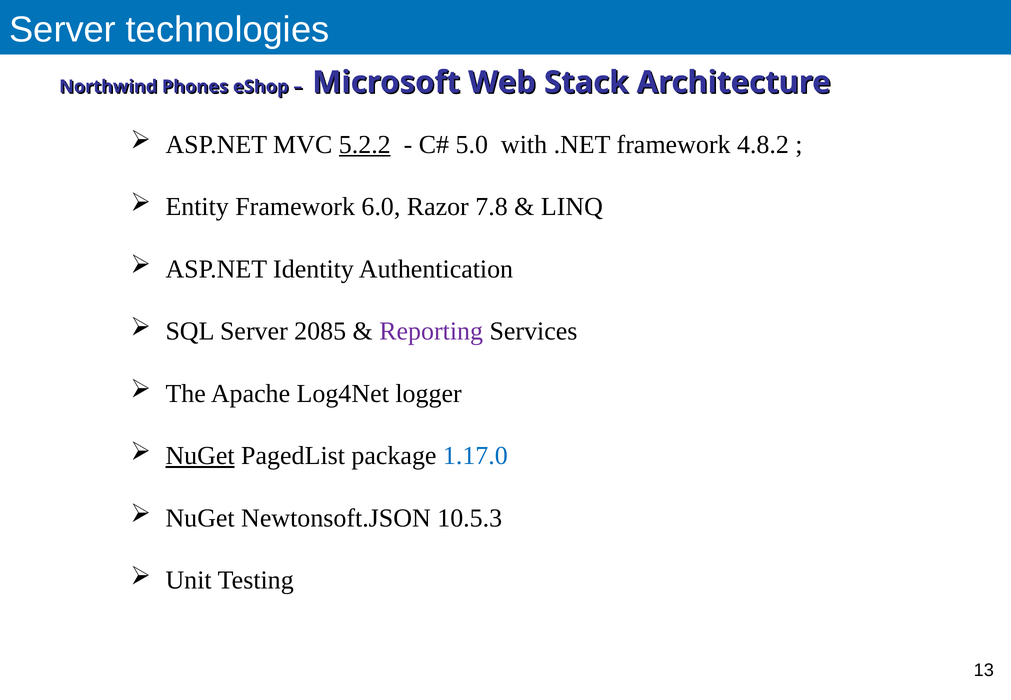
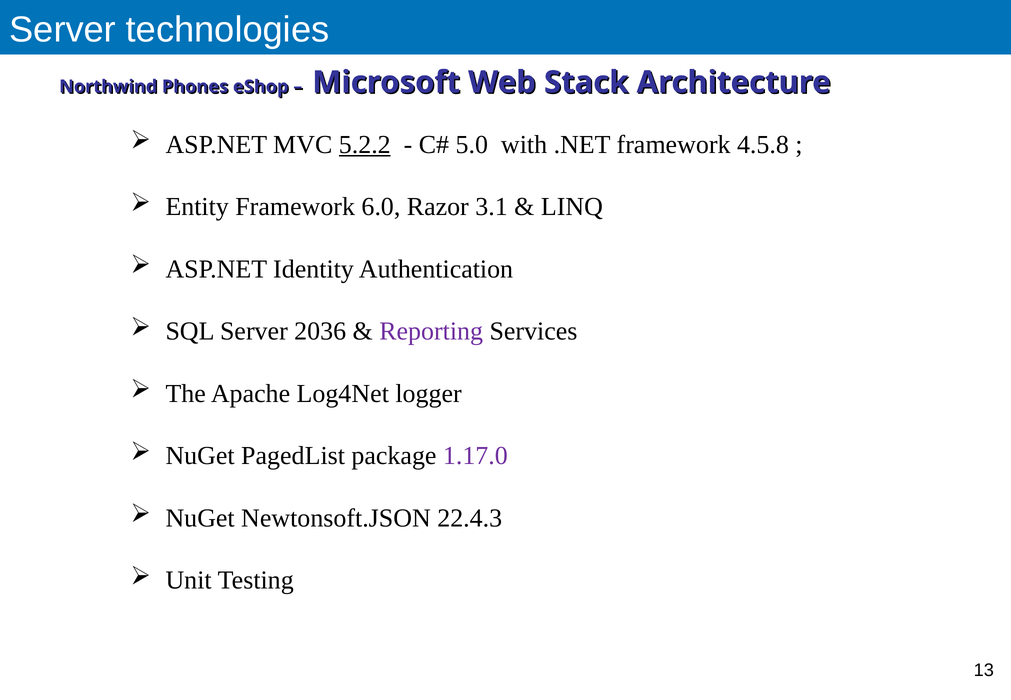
4.8.2: 4.8.2 -> 4.5.8
7.8: 7.8 -> 3.1
2085: 2085 -> 2036
NuGet at (200, 456) underline: present -> none
1.17.0 colour: blue -> purple
10.5.3: 10.5.3 -> 22.4.3
